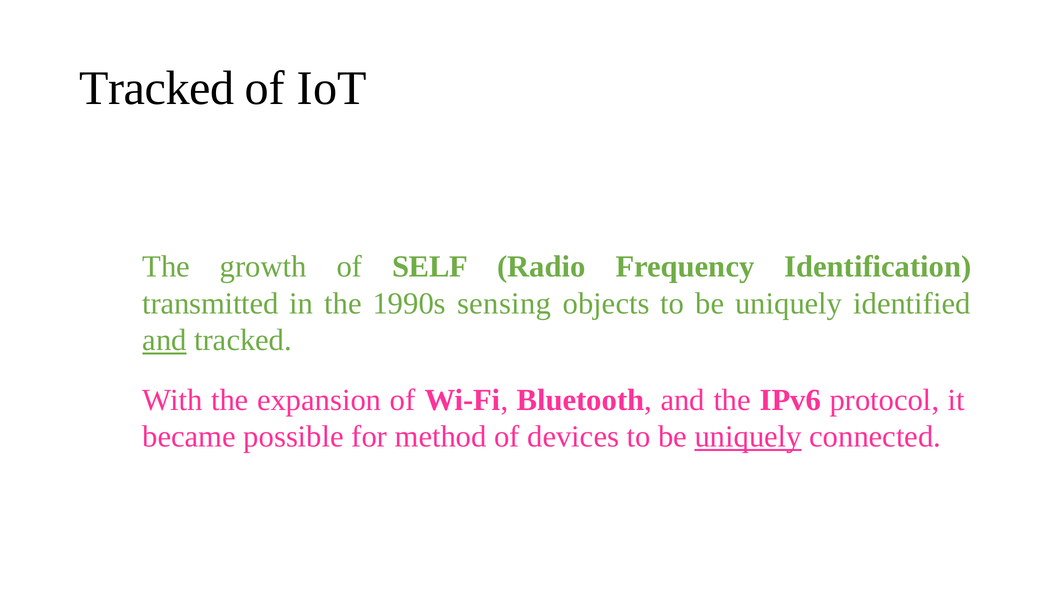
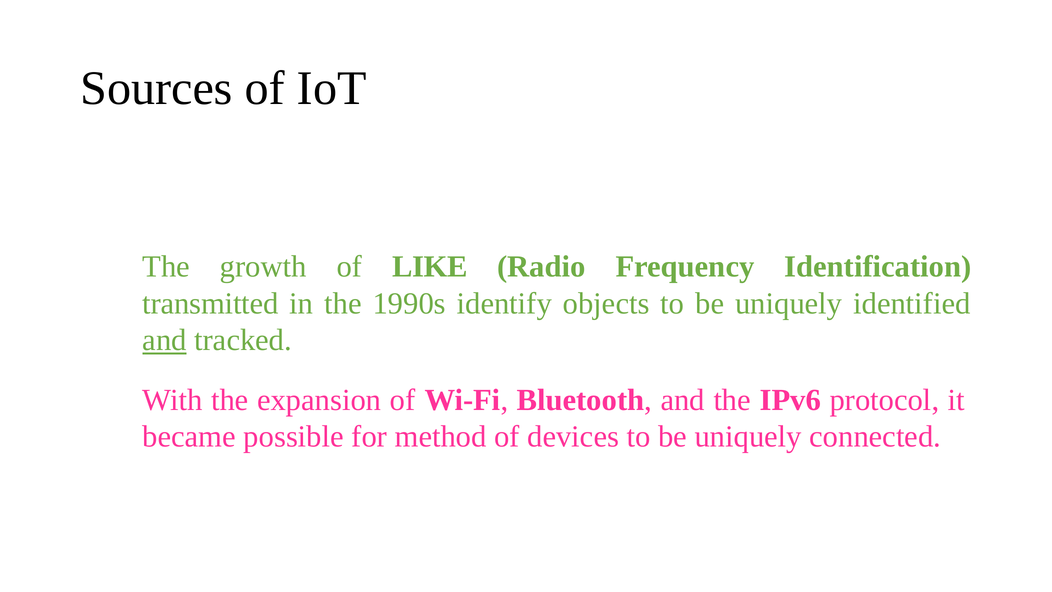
Tracked at (157, 88): Tracked -> Sources
SELF: SELF -> LIKE
sensing: sensing -> identify
uniquely at (748, 437) underline: present -> none
